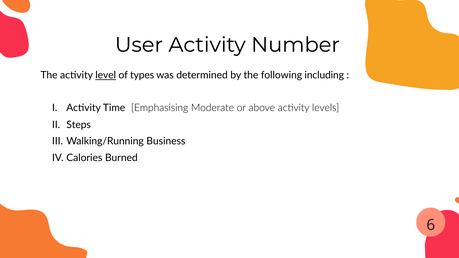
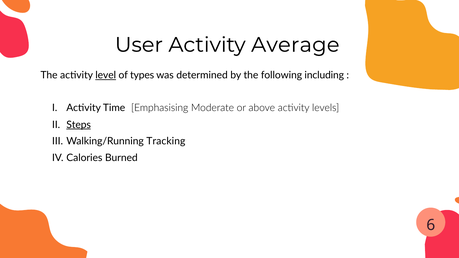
Number: Number -> Average
Steps underline: none -> present
Business: Business -> Tracking
